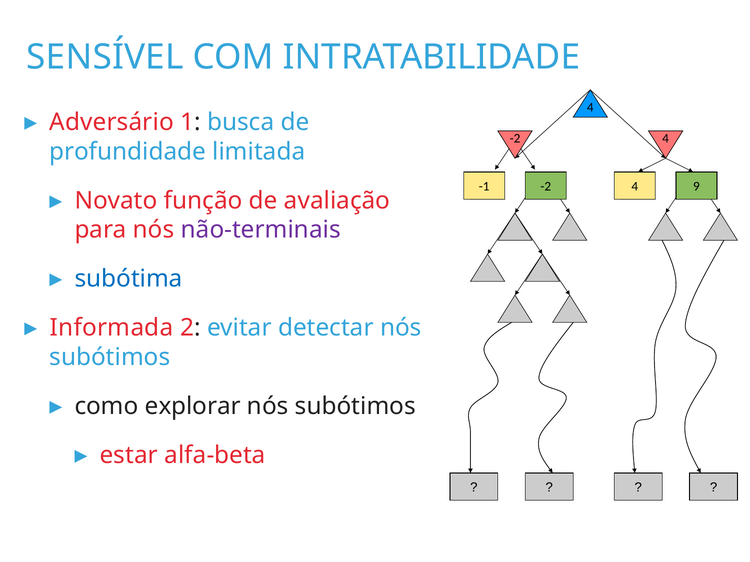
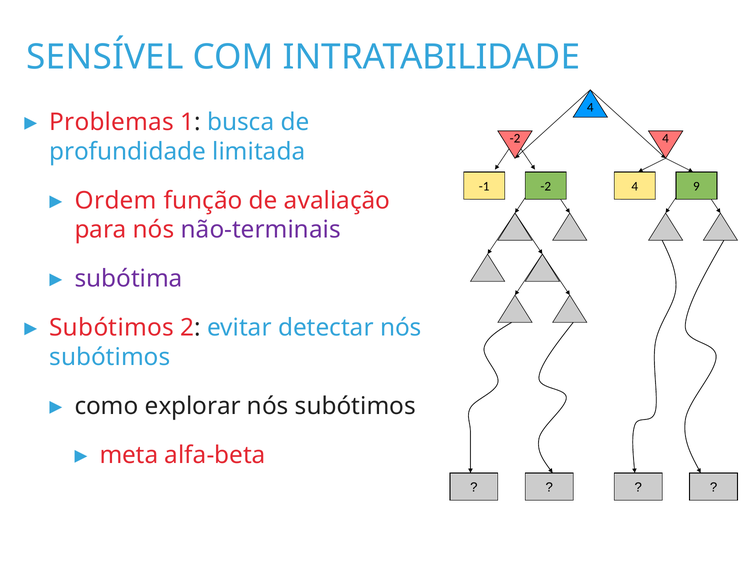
Adversário: Adversário -> Problemas
Novato: Novato -> Ordem
subótima colour: blue -> purple
Informada at (112, 328): Informada -> Subótimos
estar: estar -> meta
